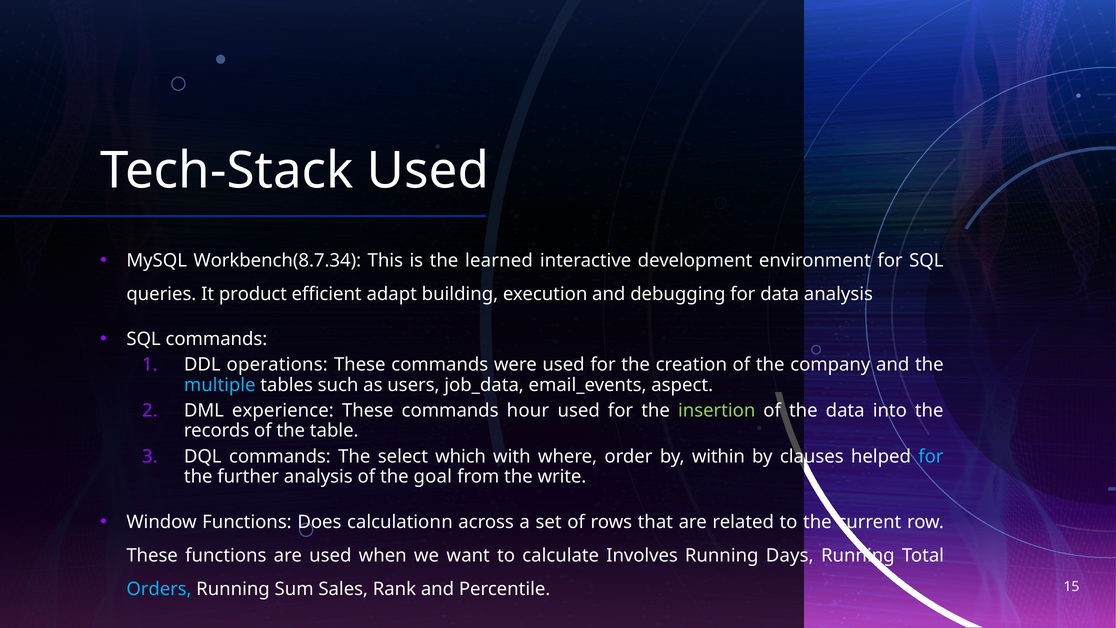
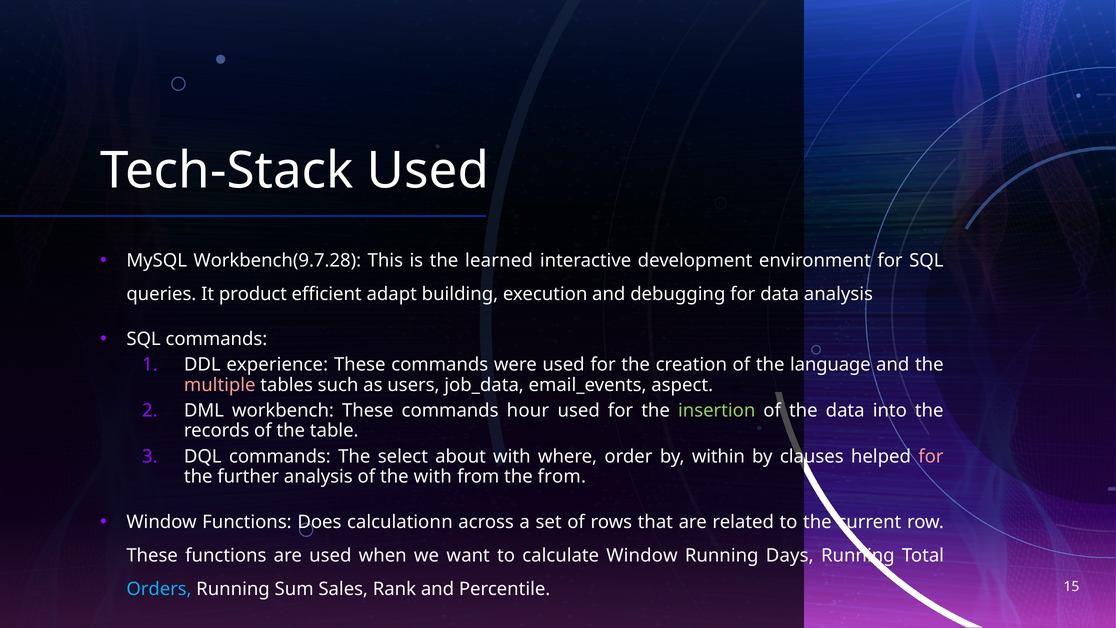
Workbench(8.7.34: Workbench(8.7.34 -> Workbench(9.7.28
operations: operations -> experience
company: company -> language
multiple colour: light blue -> pink
experience: experience -> workbench
which: which -> about
for at (931, 457) colour: light blue -> pink
the goal: goal -> with
the write: write -> from
calculate Involves: Involves -> Window
